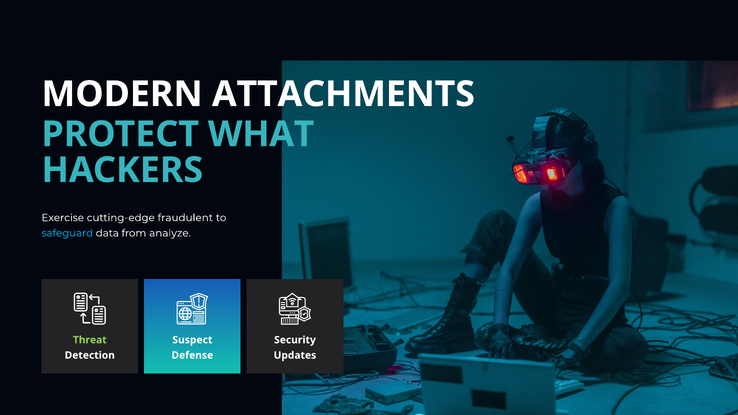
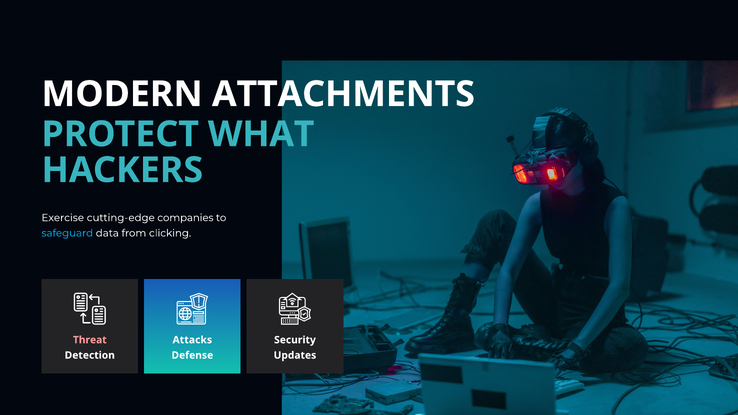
fraudulent: fraudulent -> companies
analyze: analyze -> clicking
Threat colour: light green -> pink
Suspect: Suspect -> Attacks
